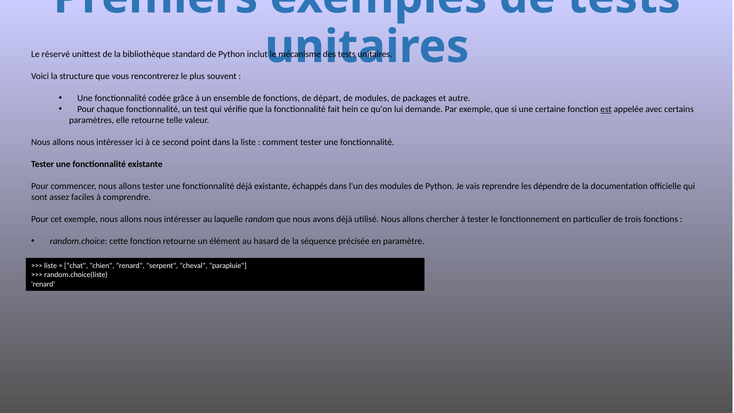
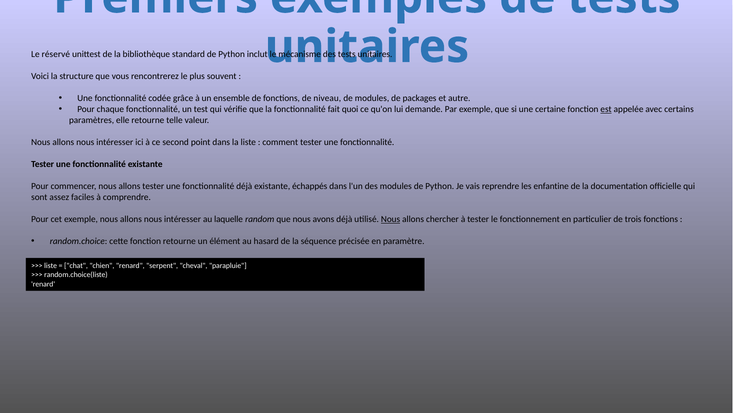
départ: départ -> niveau
hein: hein -> quoi
dépendre: dépendre -> enfantine
Nous at (391, 219) underline: none -> present
